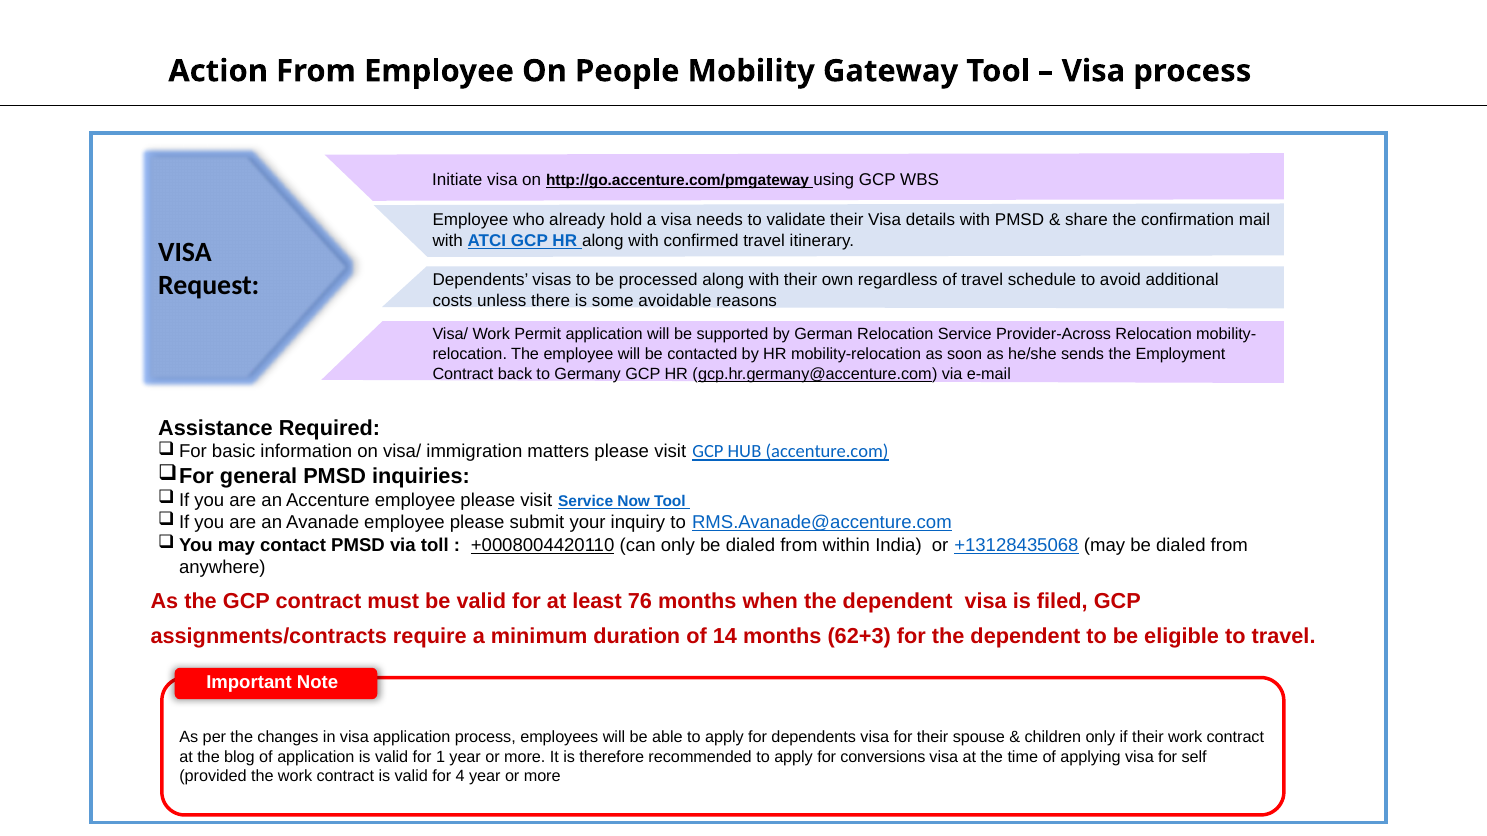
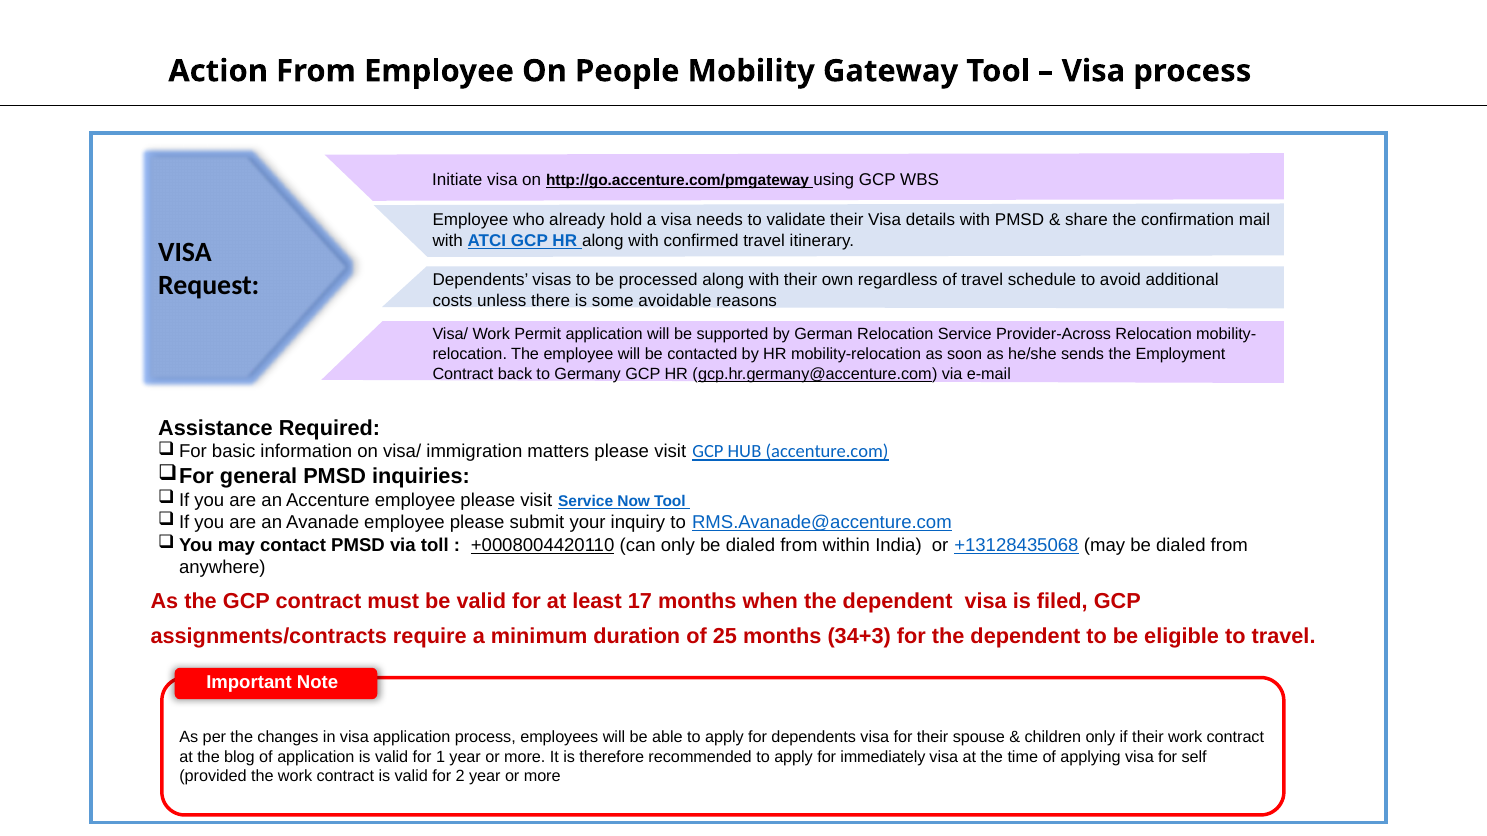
76: 76 -> 17
14: 14 -> 25
62+3: 62+3 -> 34+3
conversions: conversions -> immediately
4: 4 -> 2
